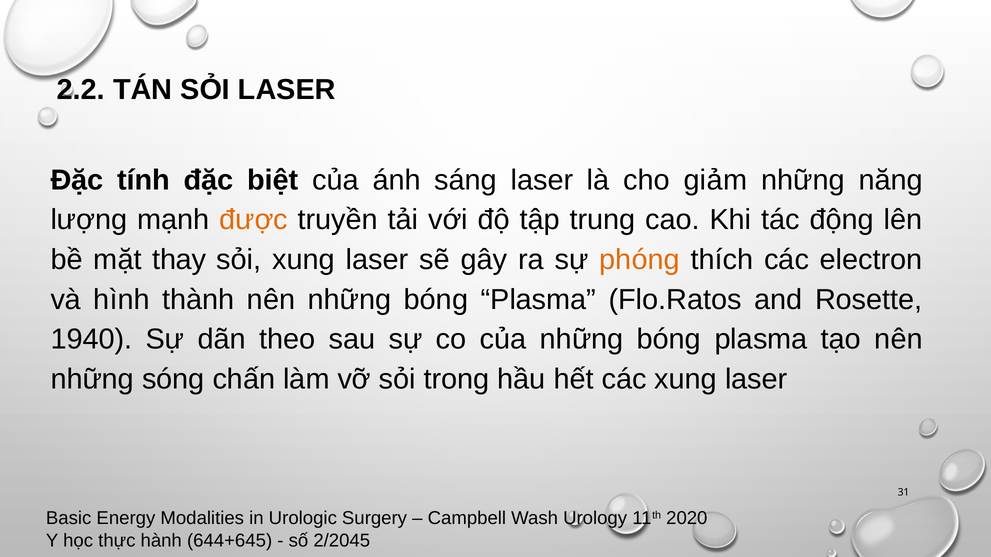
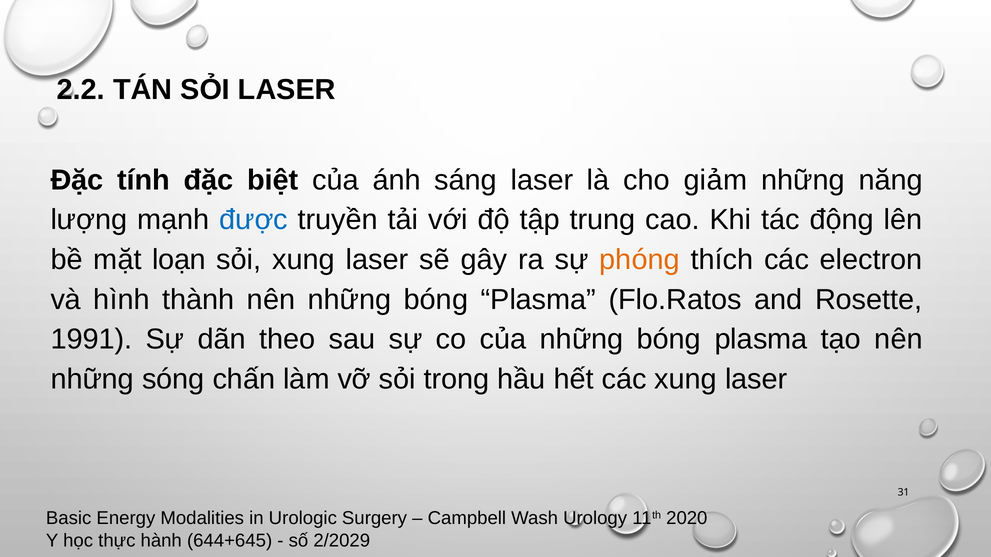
được colour: orange -> blue
thay: thay -> loạn
1940: 1940 -> 1991
2/2045: 2/2045 -> 2/2029
